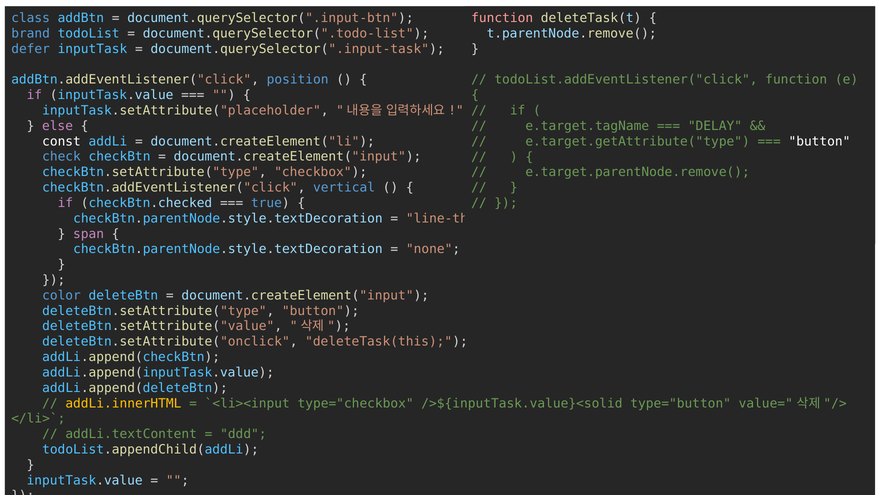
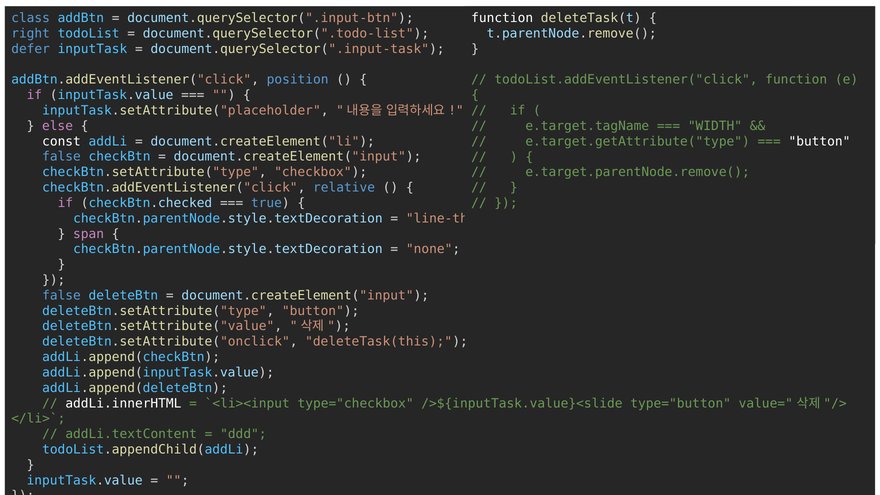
function at (502, 18) colour: pink -> white
brand: brand -> right
DELAY: DELAY -> WIDTH
check at (62, 157): check -> false
vertical: vertical -> relative
color at (62, 295): color -> false
addLi.innerHTML colour: yellow -> white
/>${inputTask.value}<solid: />${inputTask.value}<solid -> />${inputTask.value}<slide
